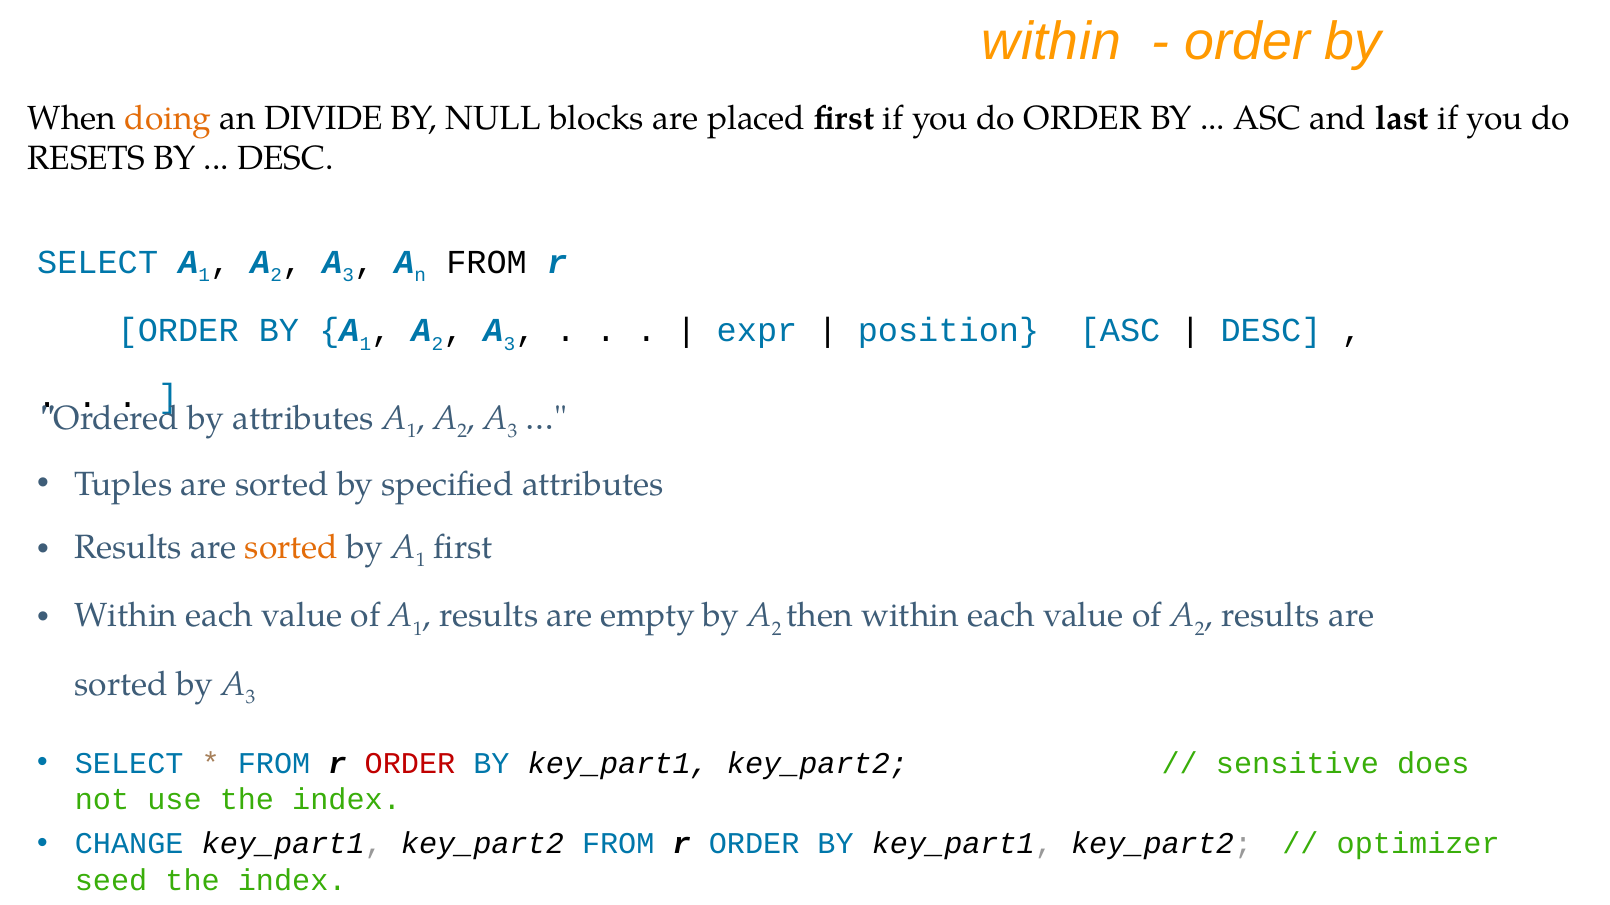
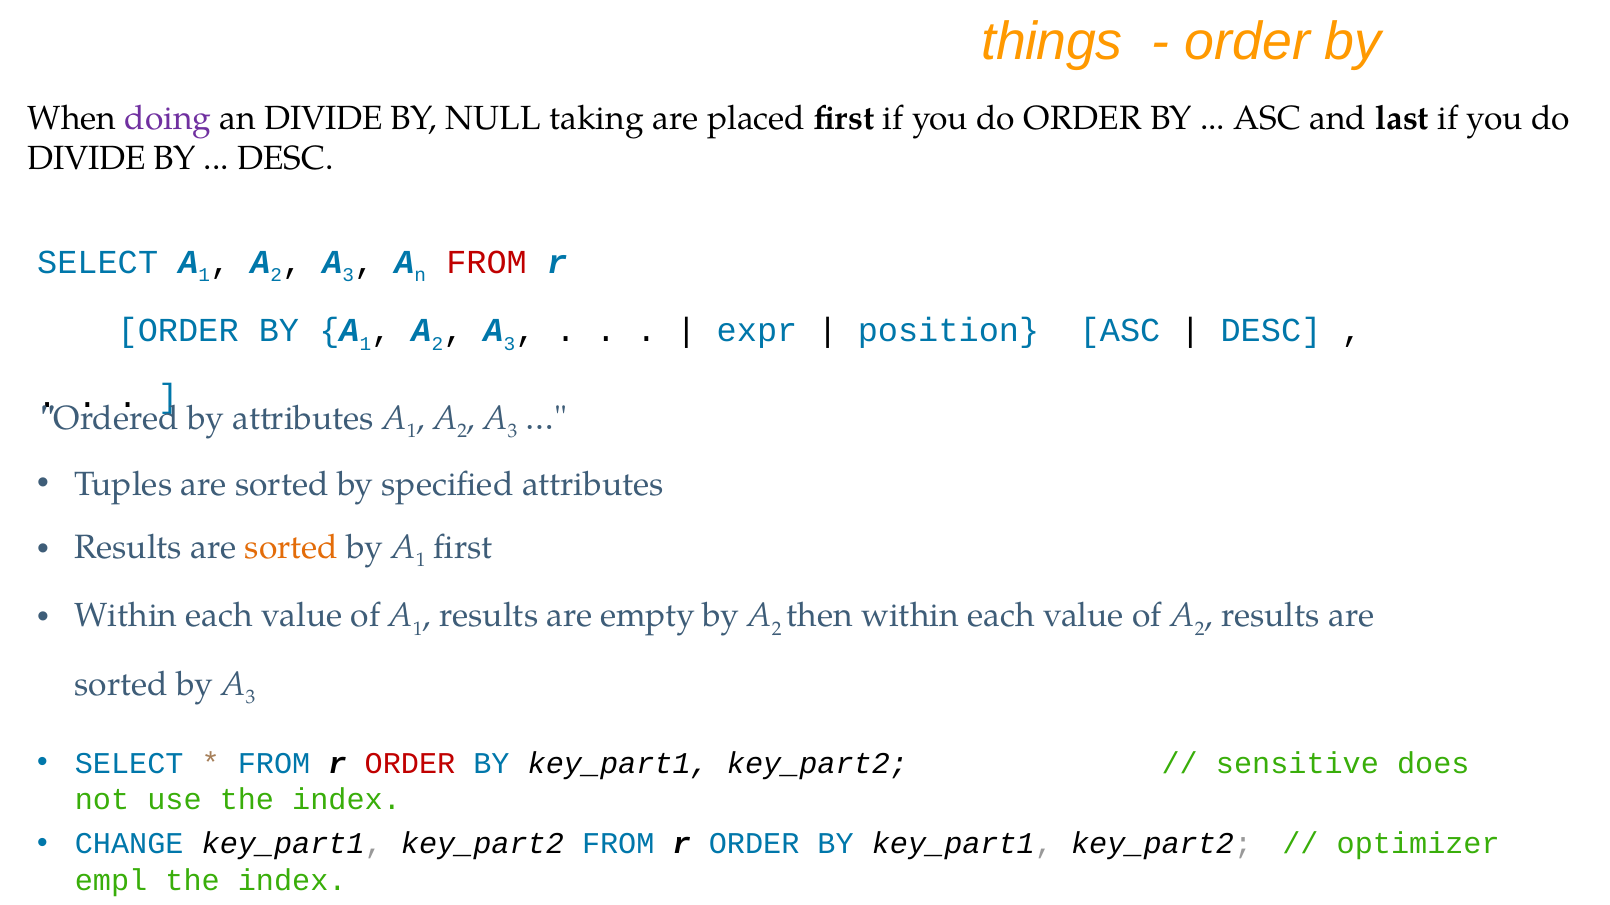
within at (1052, 42): within -> things
doing colour: orange -> purple
blocks: blocks -> taking
RESETS at (87, 159): RESETS -> DIVIDE
FROM at (487, 262) colour: black -> red
seed: seed -> empl
